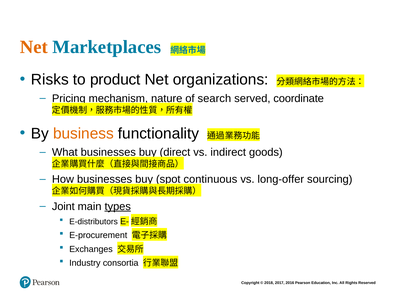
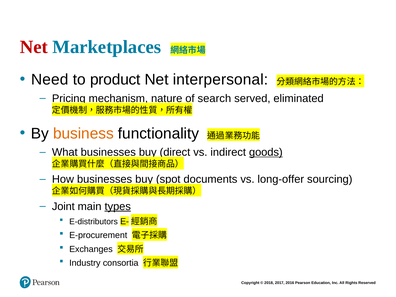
Net at (34, 47) colour: orange -> red
Risks: Risks -> Need
organizations: organizations -> interpersonal
coordinate: coordinate -> eliminated
goods underline: none -> present
continuous: continuous -> documents
